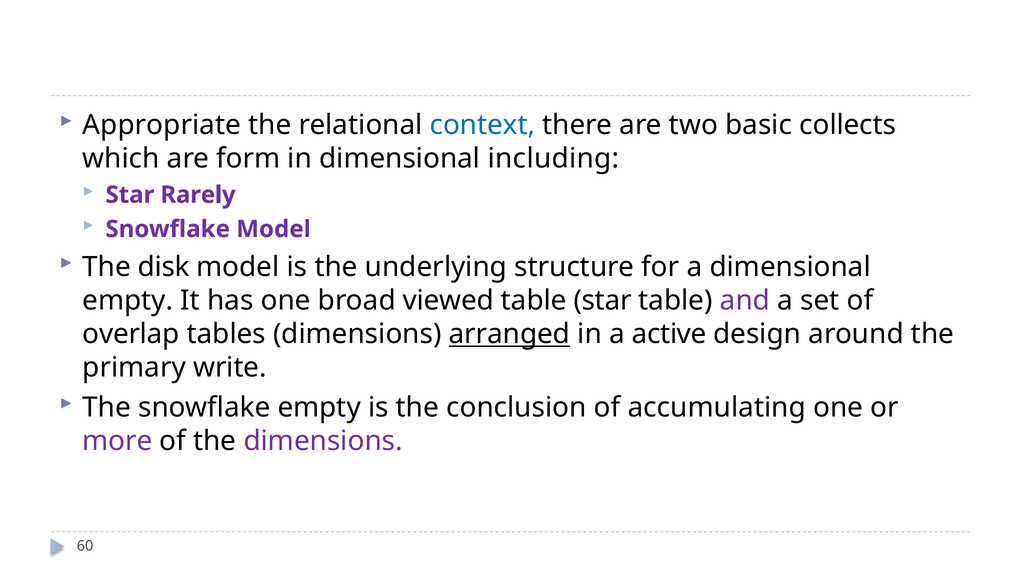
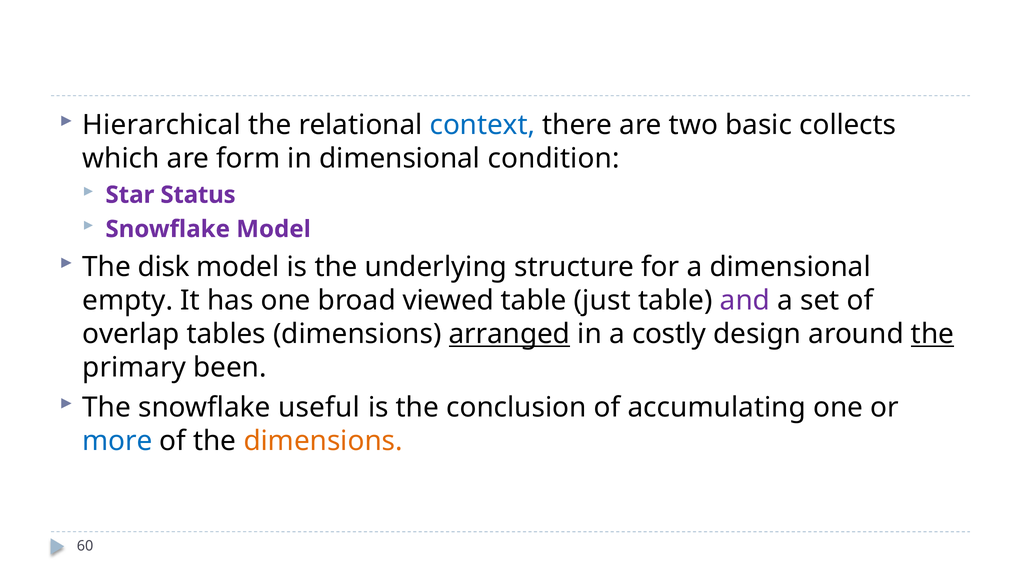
Appropriate: Appropriate -> Hierarchical
including: including -> condition
Rarely: Rarely -> Status
table star: star -> just
active: active -> costly
the at (933, 334) underline: none -> present
write: write -> been
snowflake empty: empty -> useful
more colour: purple -> blue
dimensions at (323, 442) colour: purple -> orange
